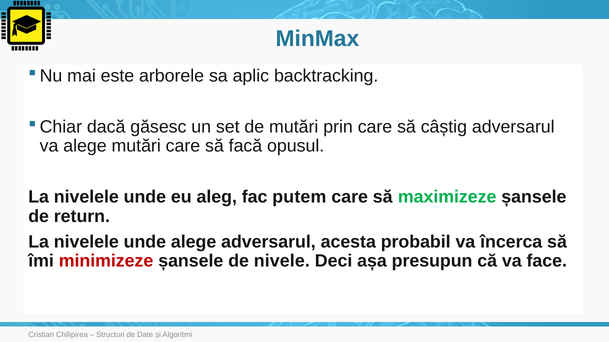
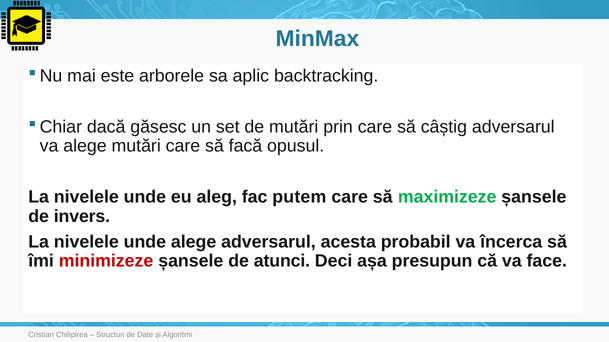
return: return -> invers
nivele: nivele -> atunci
